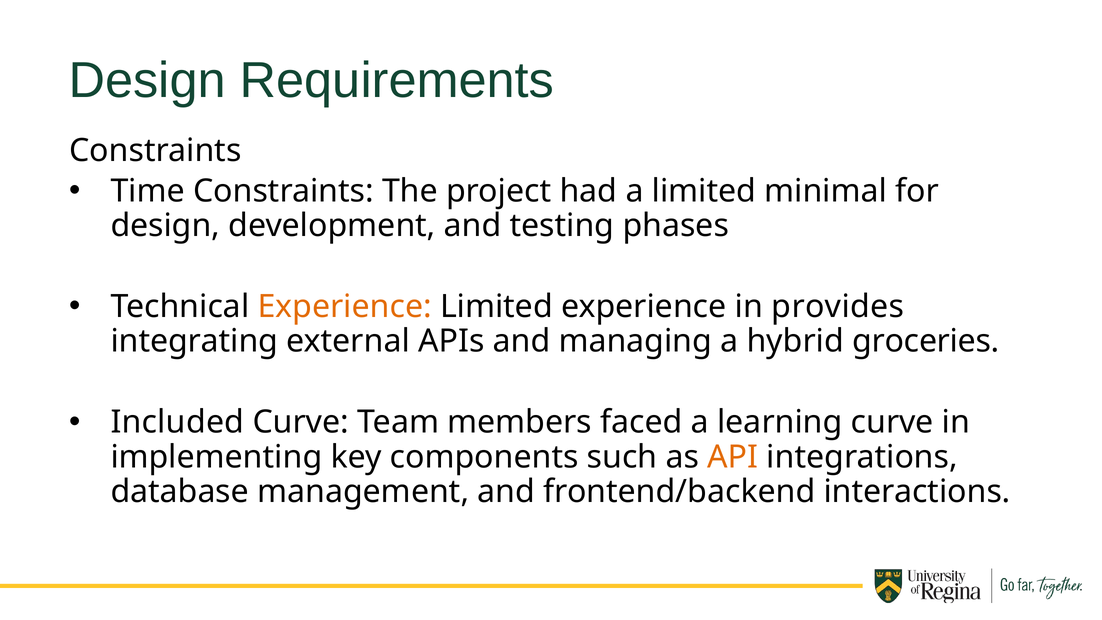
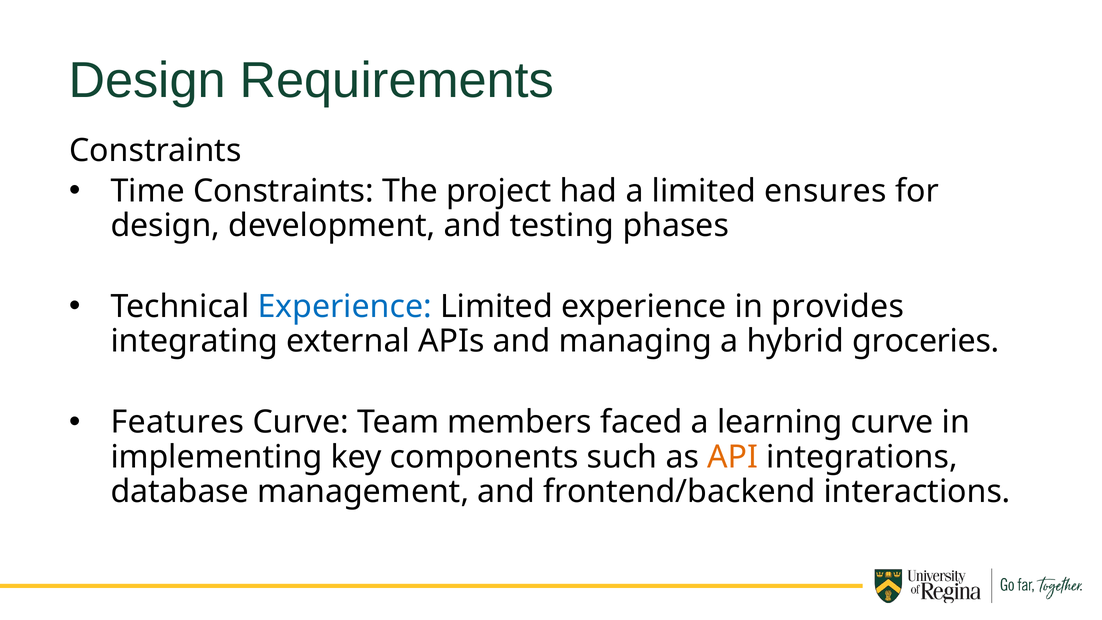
minimal: minimal -> ensures
Experience at (345, 307) colour: orange -> blue
Included: Included -> Features
